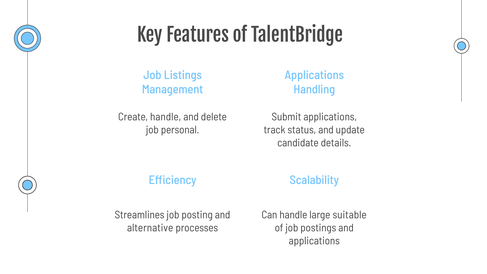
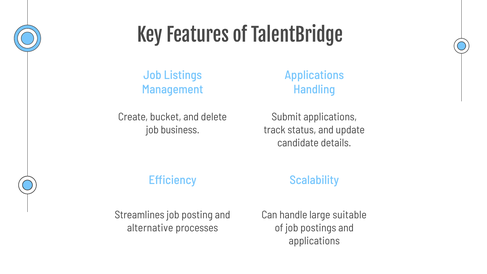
Create handle: handle -> bucket
personal: personal -> business
